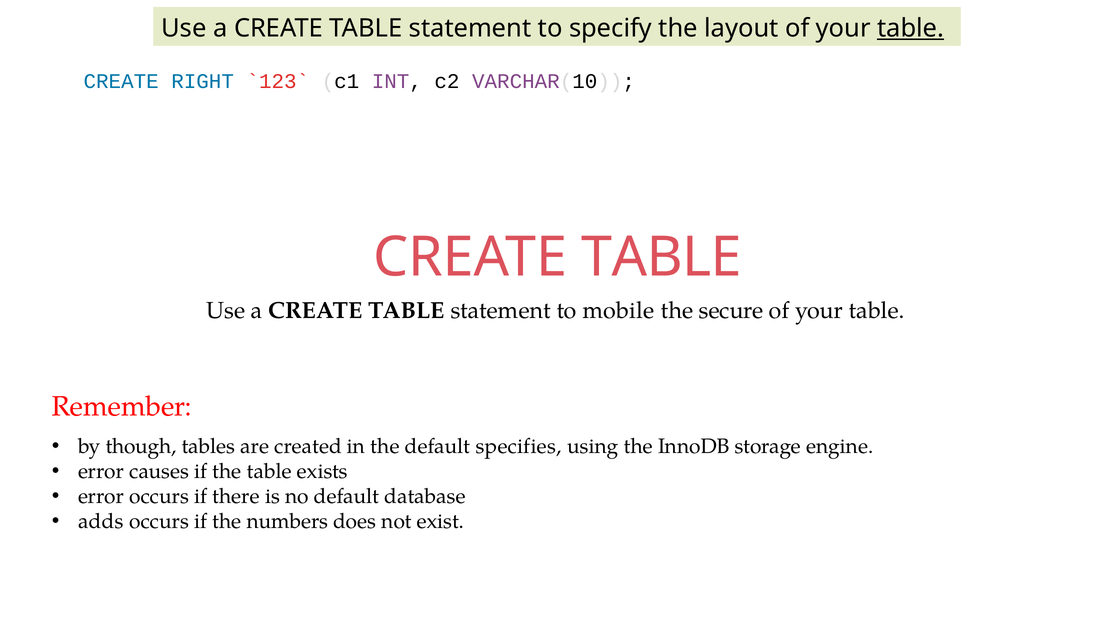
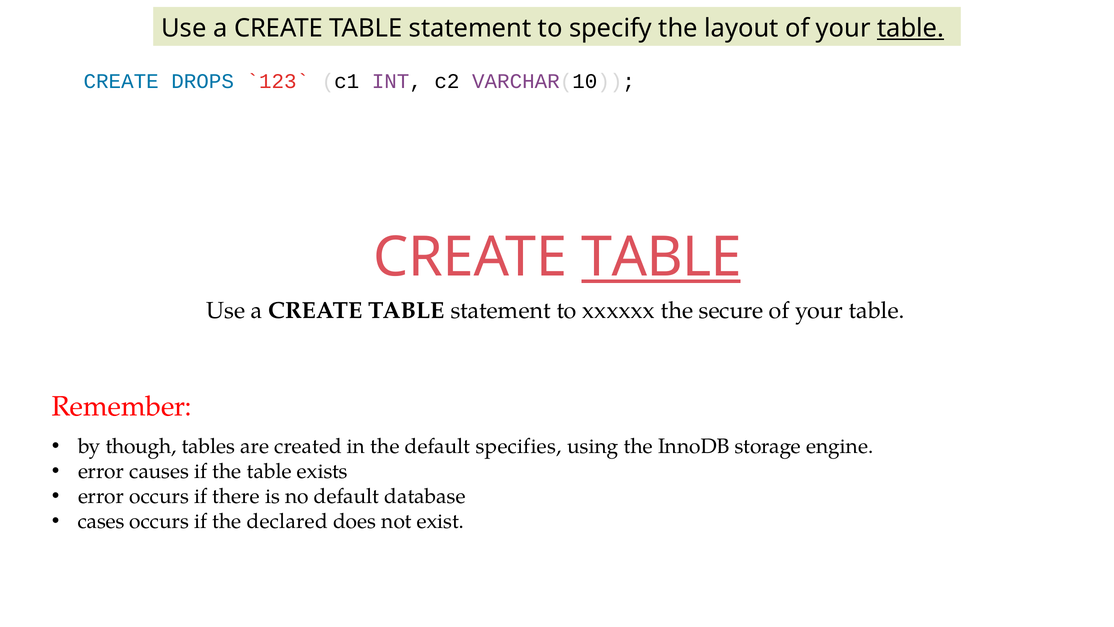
RIGHT: RIGHT -> DROPS
TABLE at (661, 257) underline: none -> present
mobile: mobile -> xxxxxx
adds: adds -> cases
numbers: numbers -> declared
